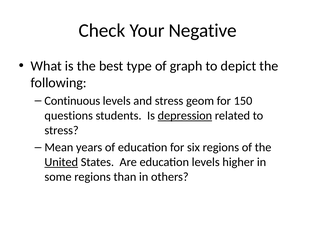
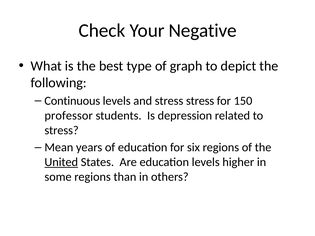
stress geom: geom -> stress
questions: questions -> professor
depression underline: present -> none
